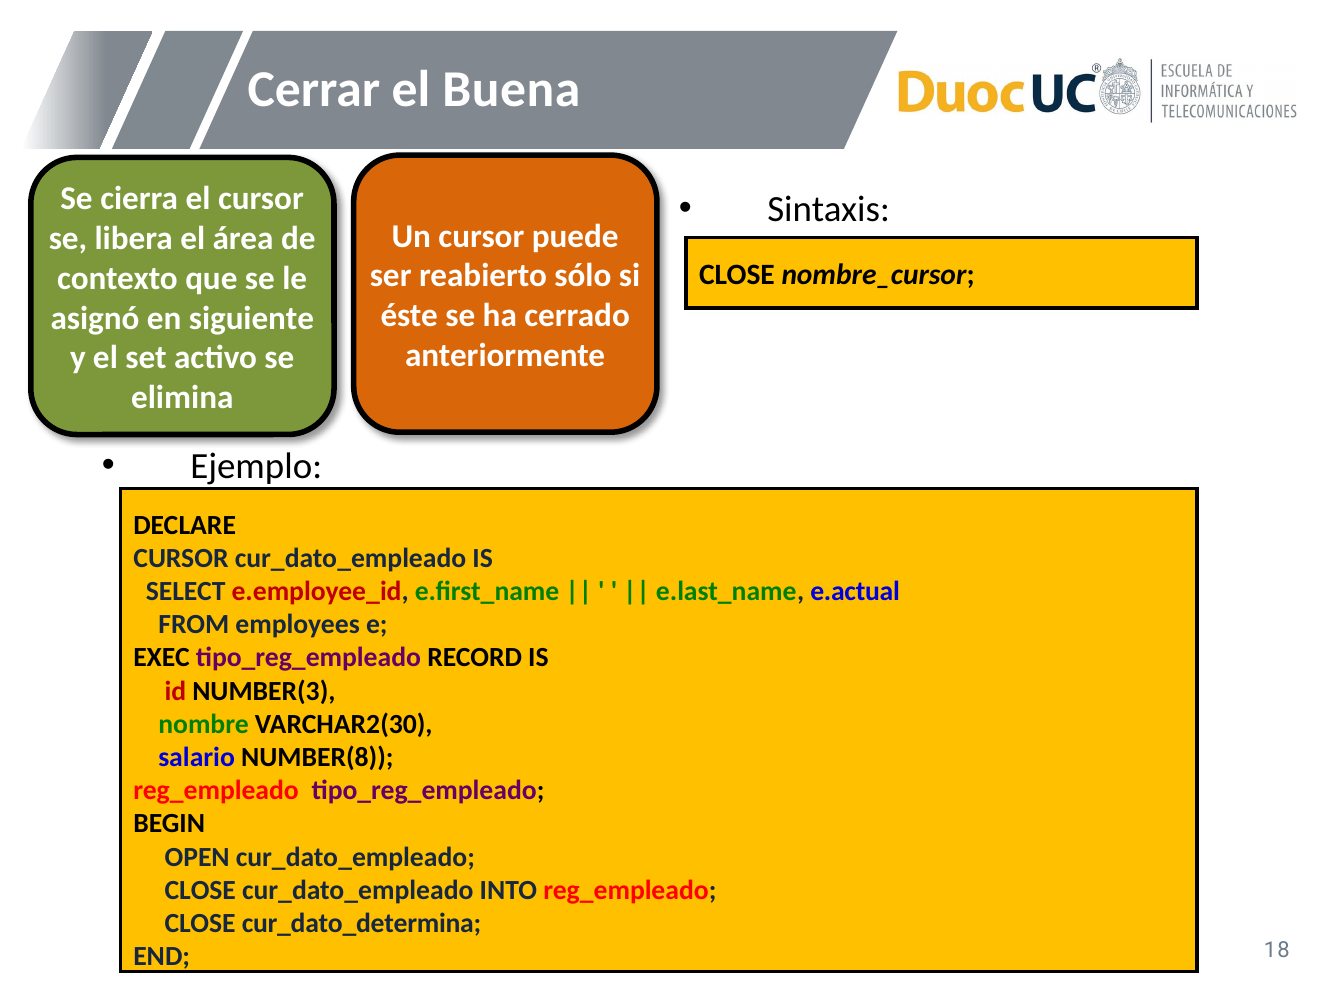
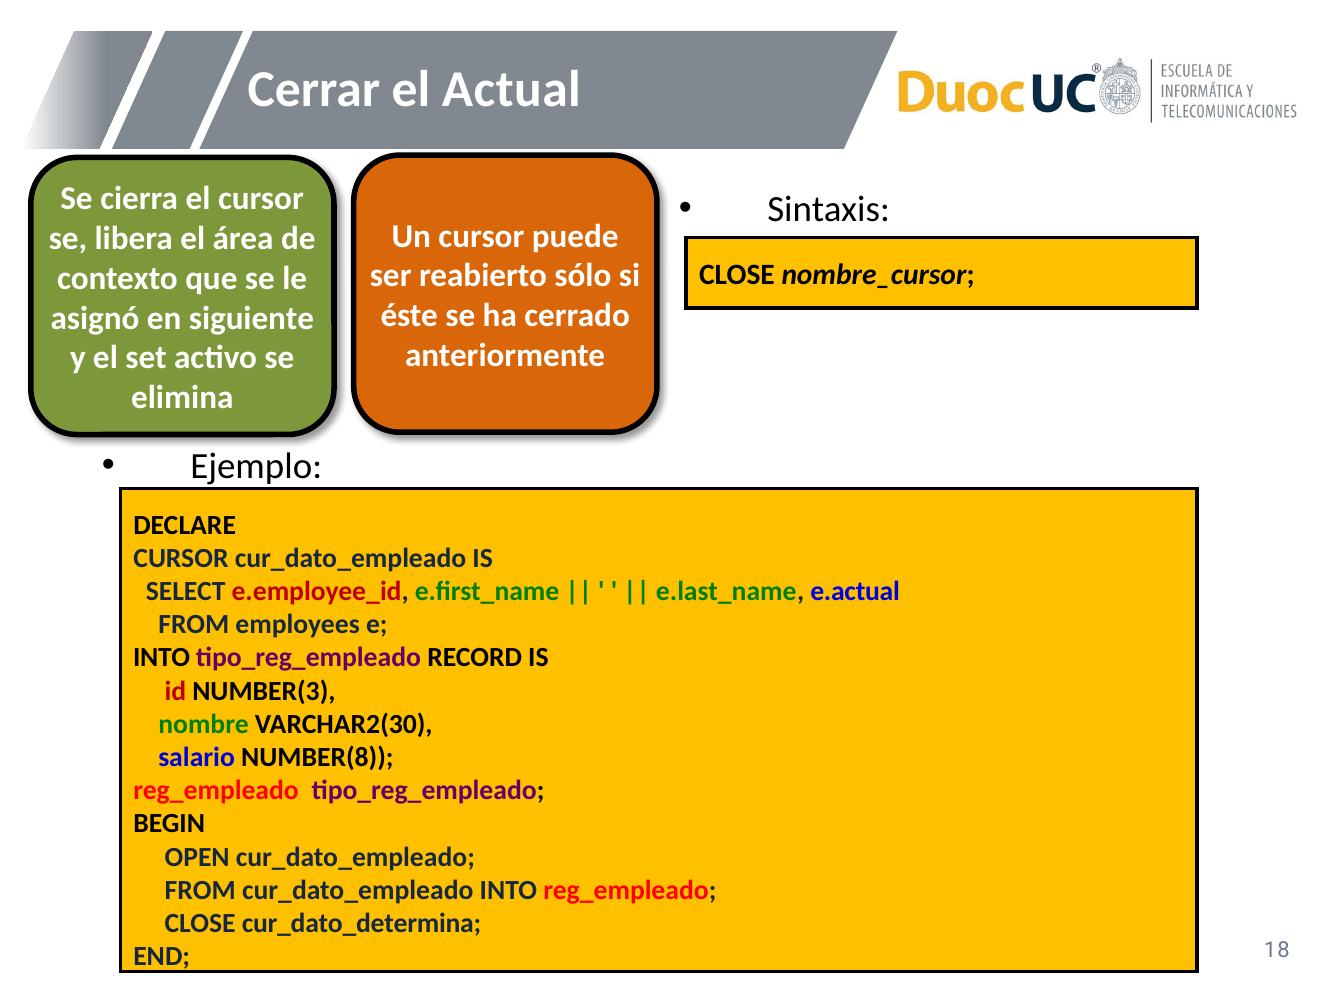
Buena: Buena -> Actual
EXEC at (162, 658): EXEC -> INTO
CLOSE at (200, 890): CLOSE -> FROM
